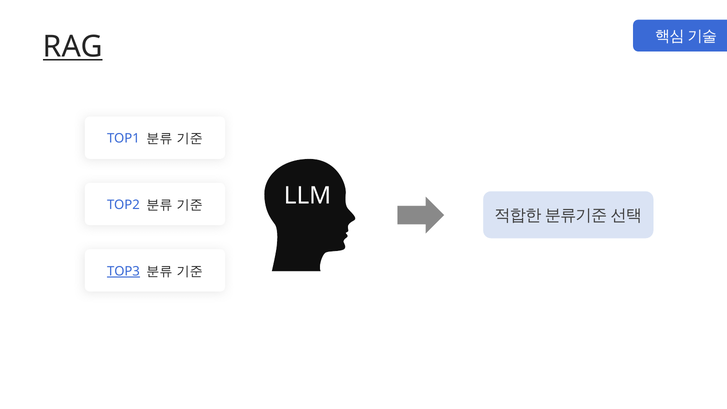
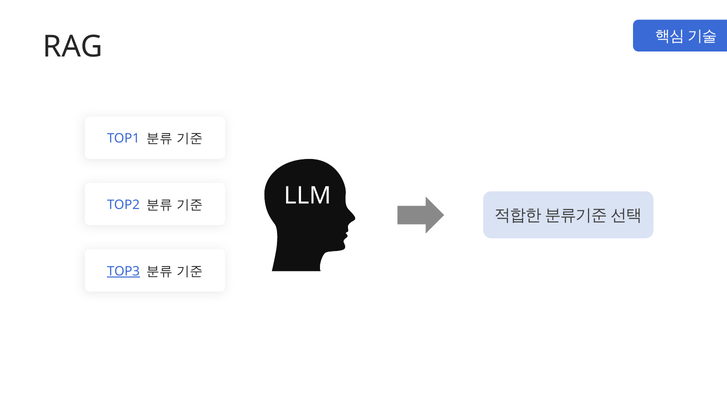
RAG underline: present -> none
